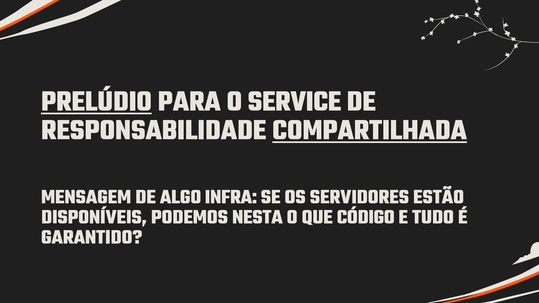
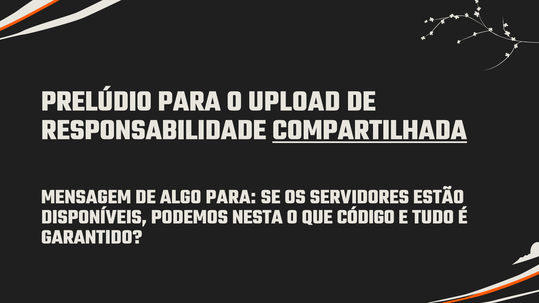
PRELÚDIO underline: present -> none
SERVICE: SERVICE -> UPLOAD
ALGO INFRA: INFRA -> PARA
